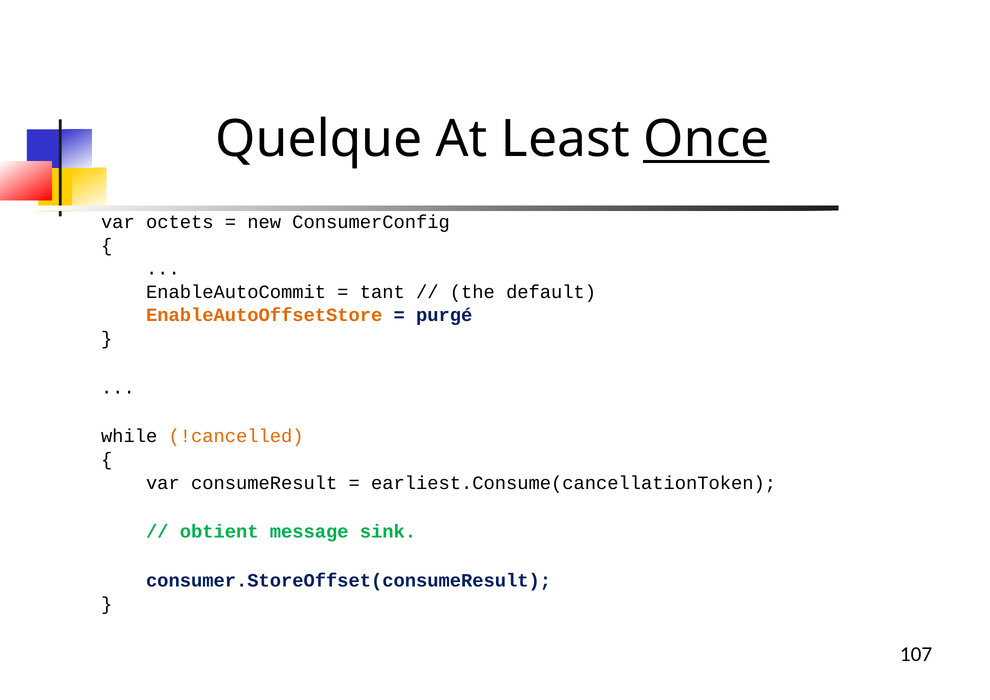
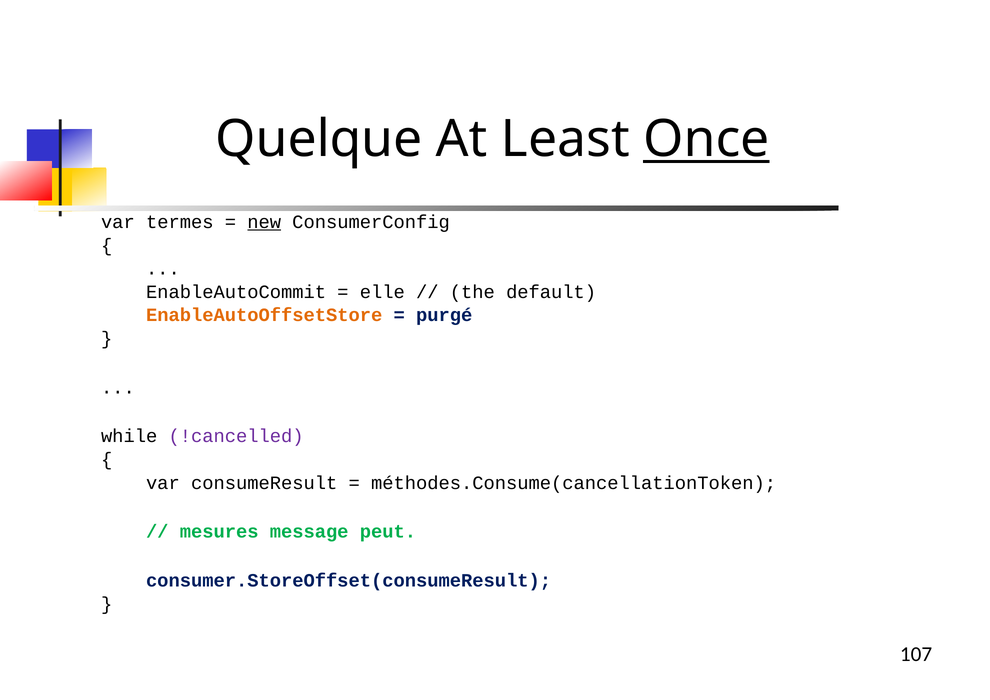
octets: octets -> termes
new underline: none -> present
tant: tant -> elle
!cancelled colour: orange -> purple
earliest.Consume(cancellationToken: earliest.Consume(cancellationToken -> méthodes.Consume(cancellationToken
obtient: obtient -> mesures
sink: sink -> peut
